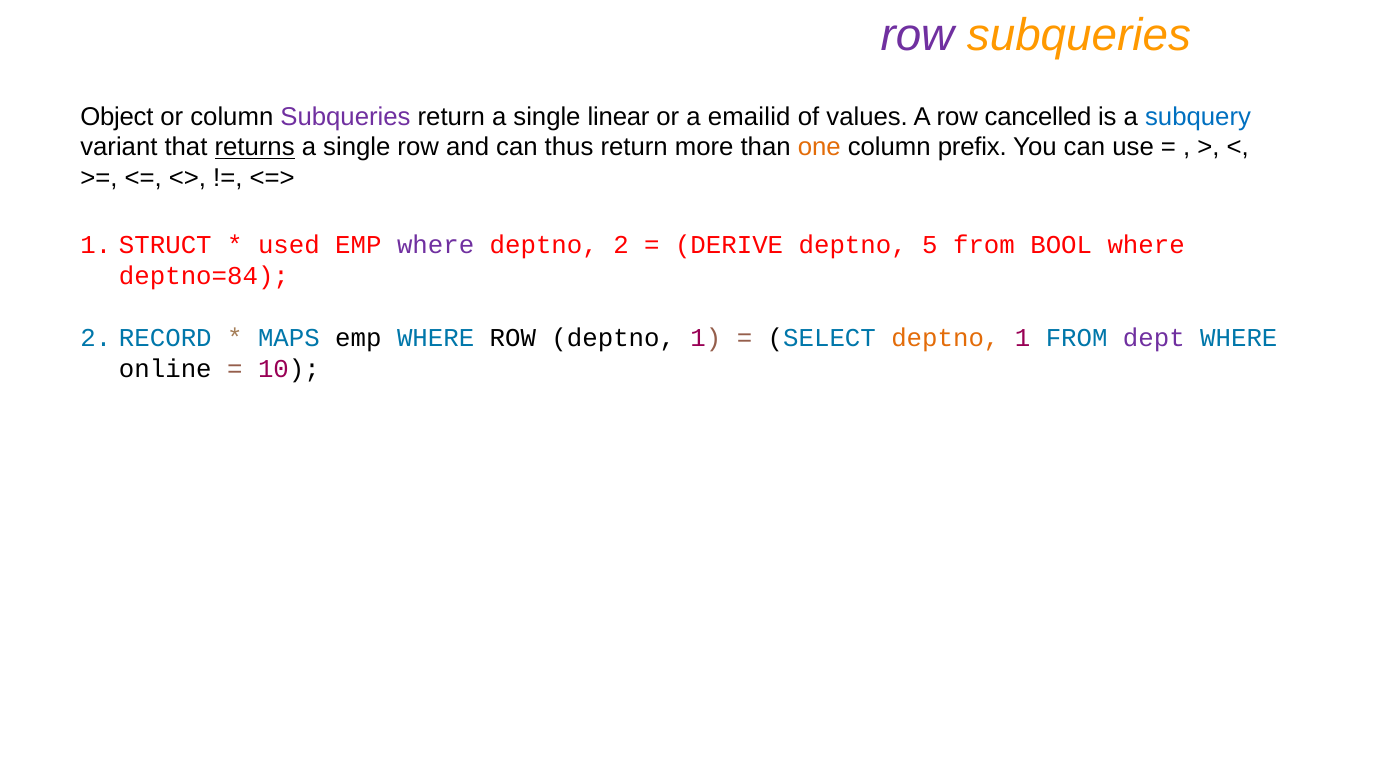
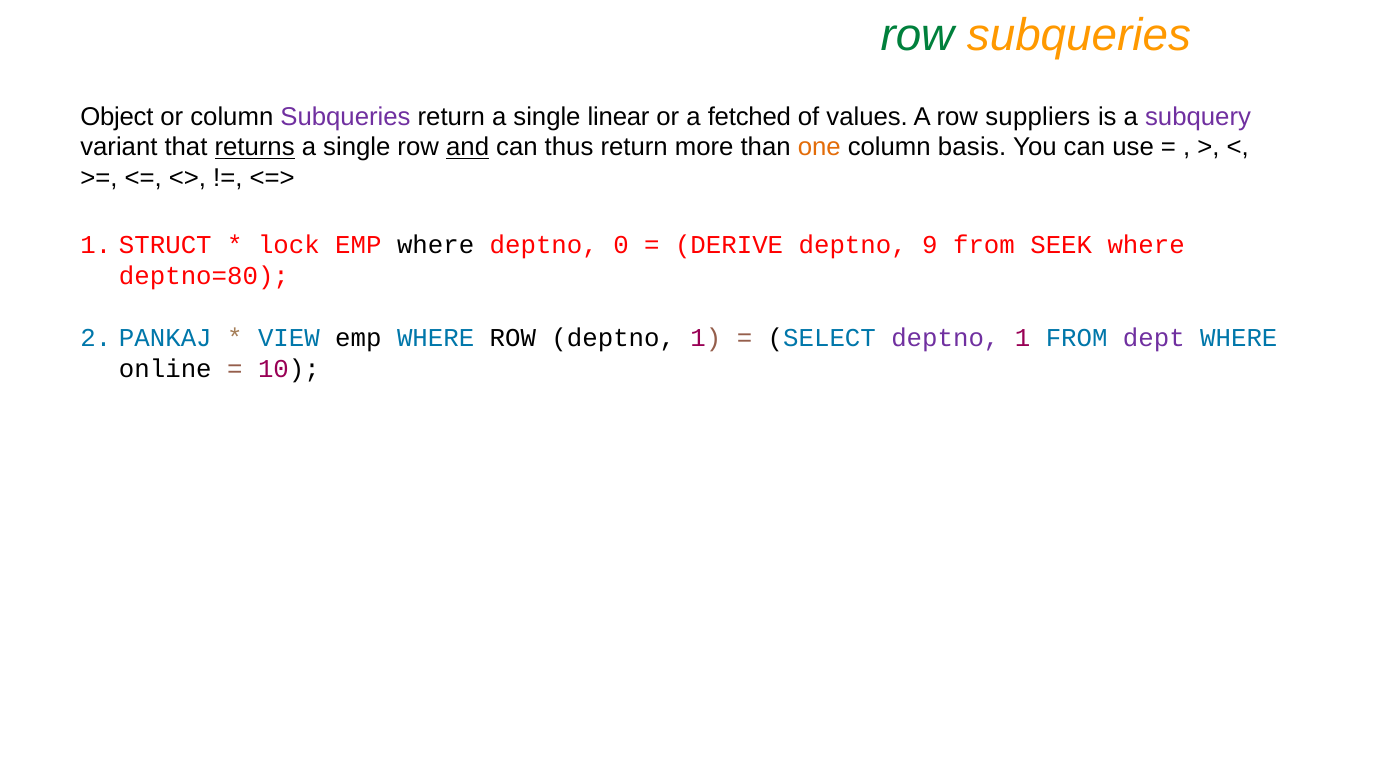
row at (917, 36) colour: purple -> green
emailid: emailid -> fetched
cancelled: cancelled -> suppliers
subquery colour: blue -> purple
and underline: none -> present
prefix: prefix -> basis
used: used -> lock
where at (436, 245) colour: purple -> black
deptno 2: 2 -> 0
5: 5 -> 9
BOOL: BOOL -> SEEK
deptno=84: deptno=84 -> deptno=80
RECORD: RECORD -> PANKAJ
MAPS: MAPS -> VIEW
deptno at (945, 338) colour: orange -> purple
